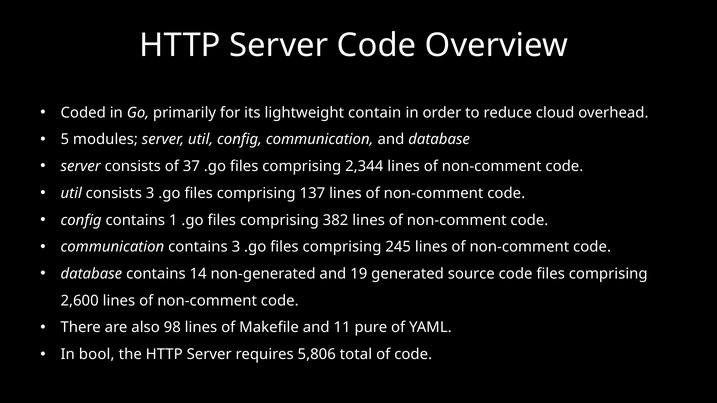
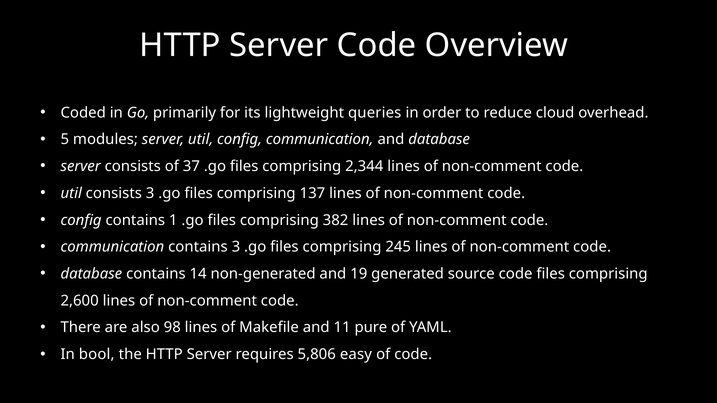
contain: contain -> queries
total: total -> easy
